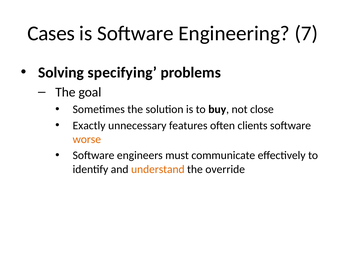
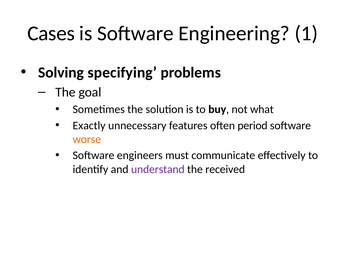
7: 7 -> 1
close: close -> what
clients: clients -> period
understand colour: orange -> purple
override: override -> received
